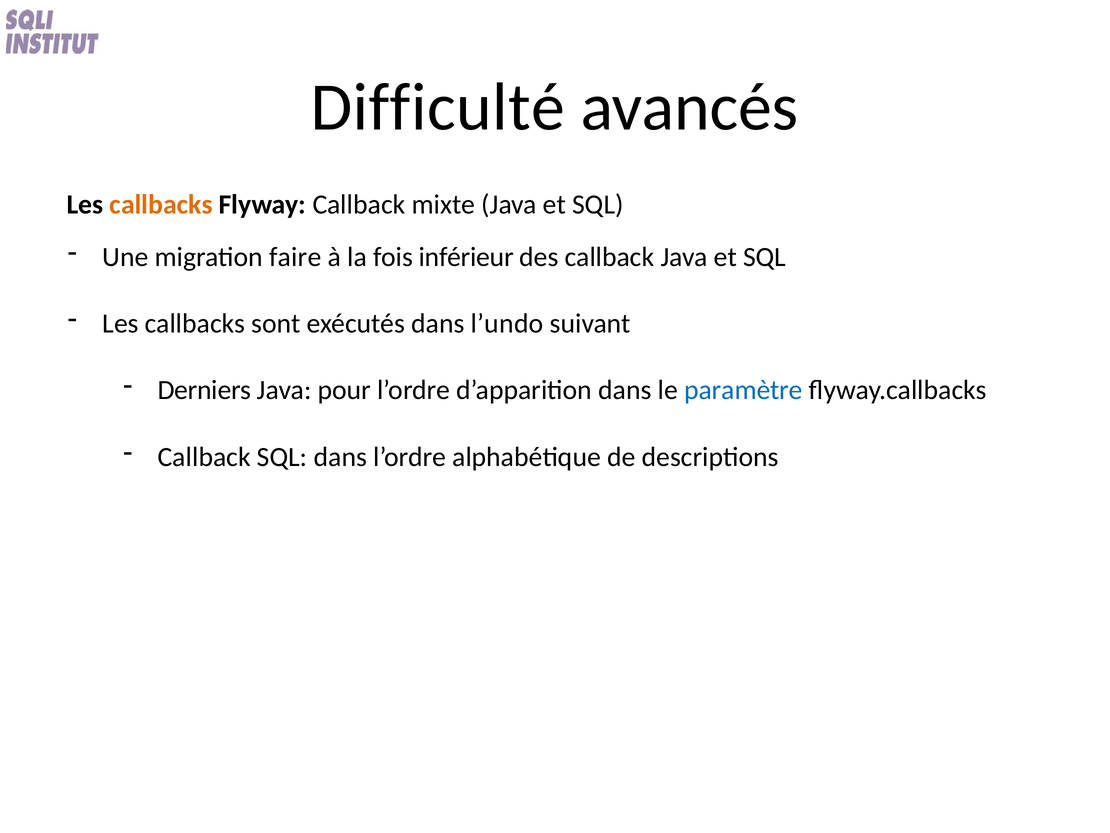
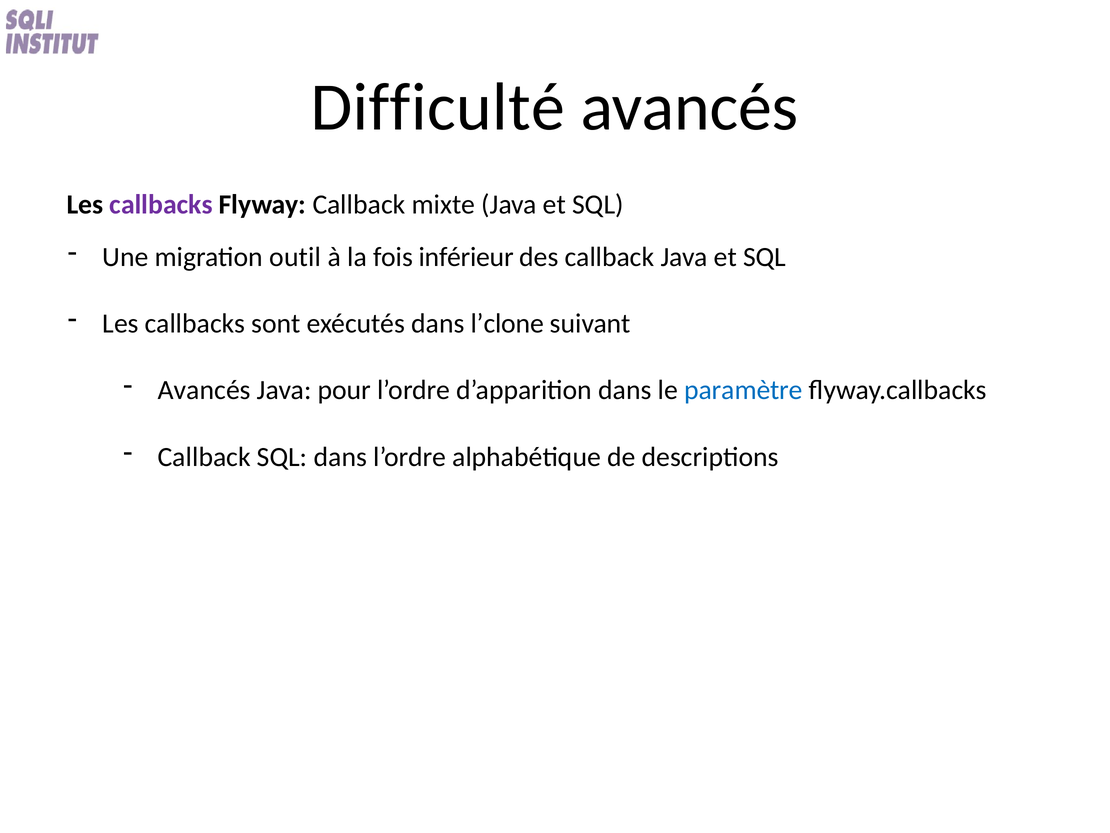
callbacks at (161, 204) colour: orange -> purple
faire: faire -> outil
l’undo: l’undo -> l’clone
Derniers at (204, 390): Derniers -> Avancés
